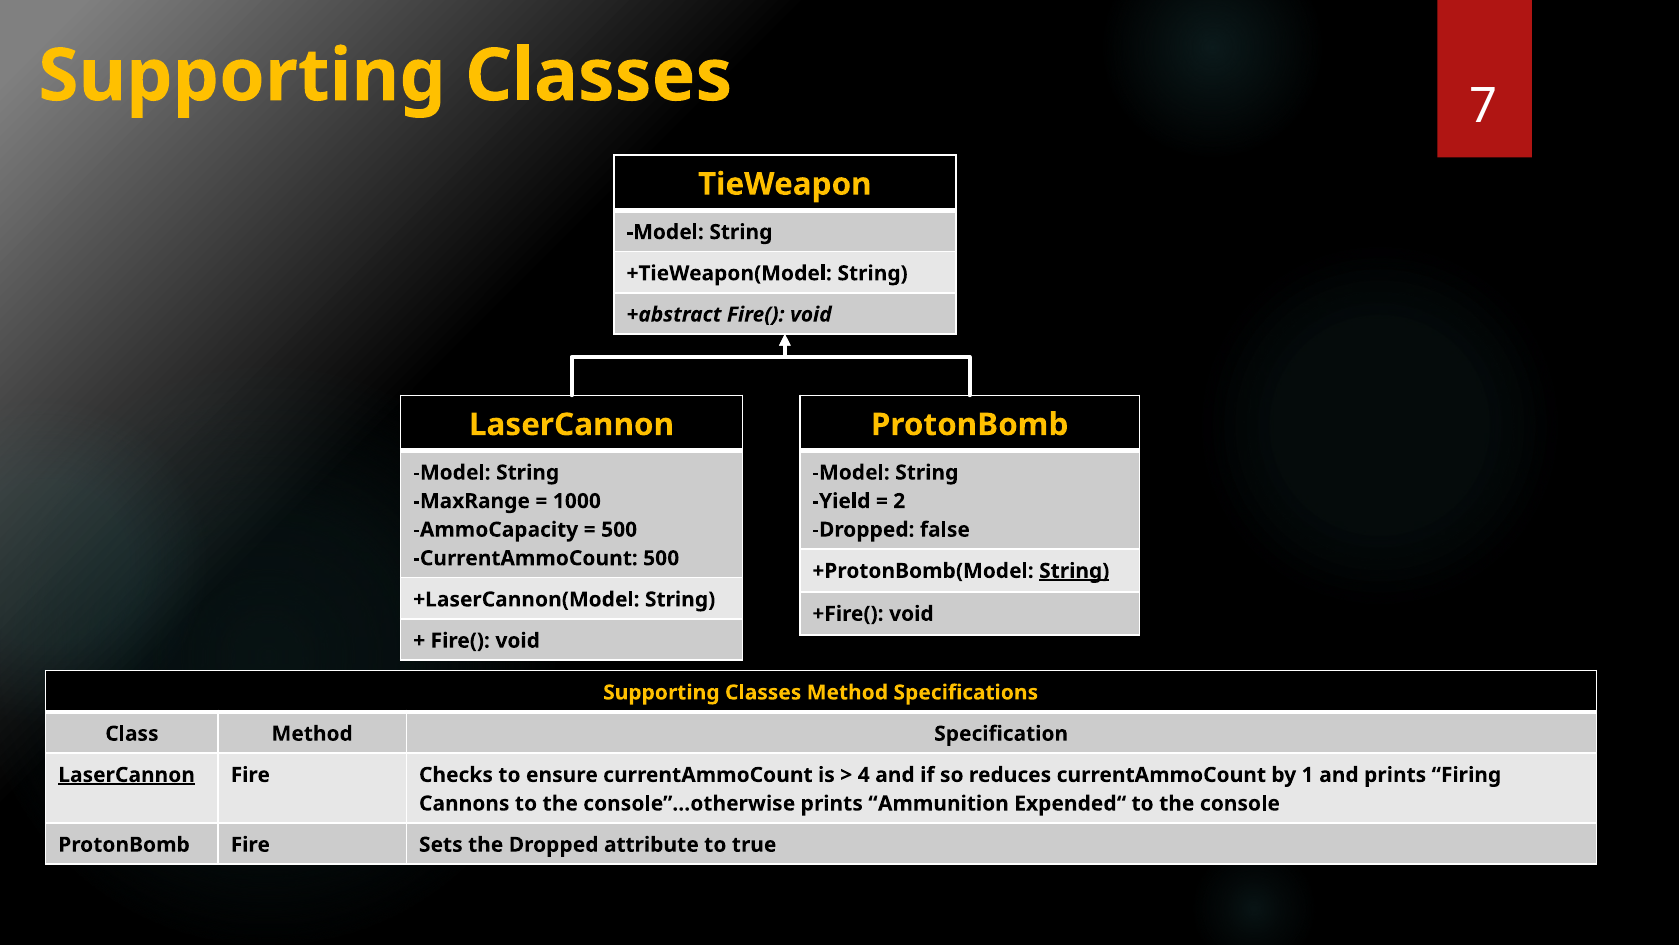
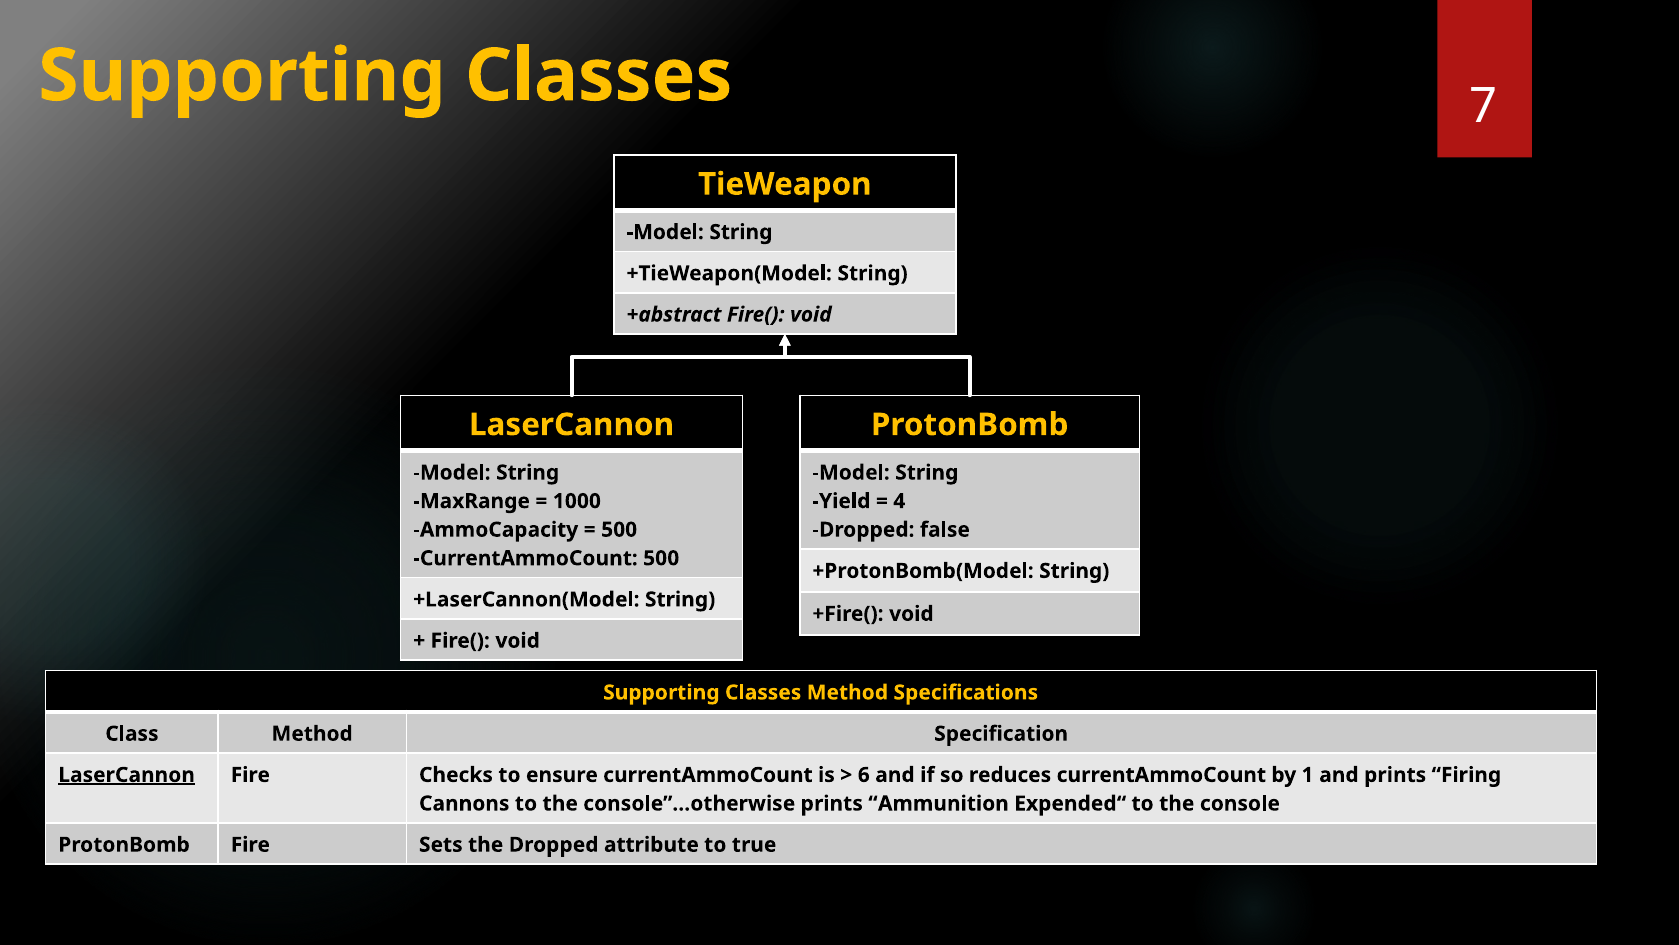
2: 2 -> 4
String at (1074, 571) underline: present -> none
4: 4 -> 6
